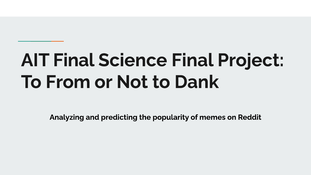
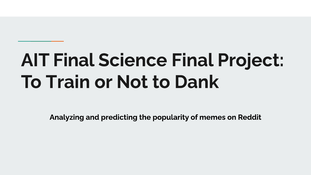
From: From -> Train
